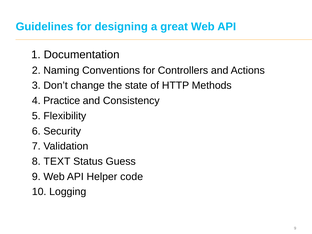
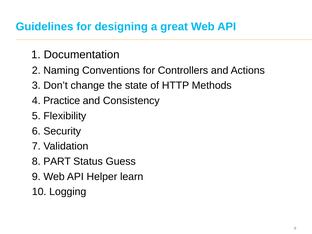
TEXT: TEXT -> PART
code: code -> learn
